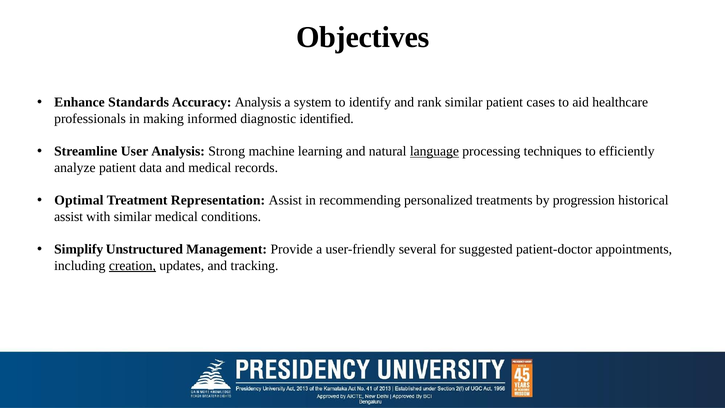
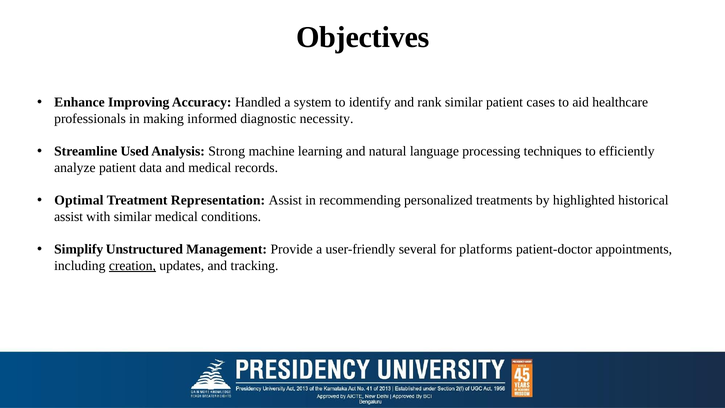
Standards: Standards -> Improving
Accuracy Analysis: Analysis -> Handled
identified: identified -> necessity
User: User -> Used
language underline: present -> none
progression: progression -> highlighted
suggested: suggested -> platforms
